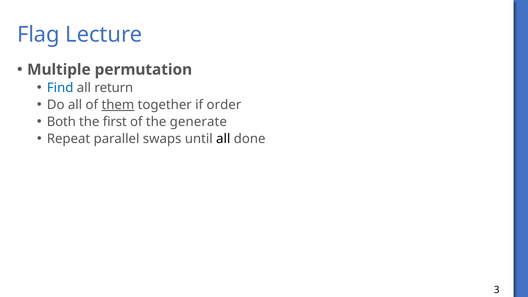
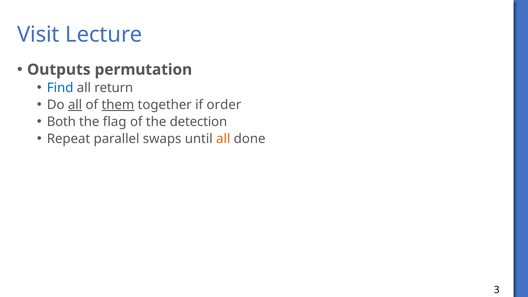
Flag: Flag -> Visit
Multiple: Multiple -> Outputs
all at (75, 105) underline: none -> present
first: first -> flag
generate: generate -> detection
all at (223, 139) colour: black -> orange
